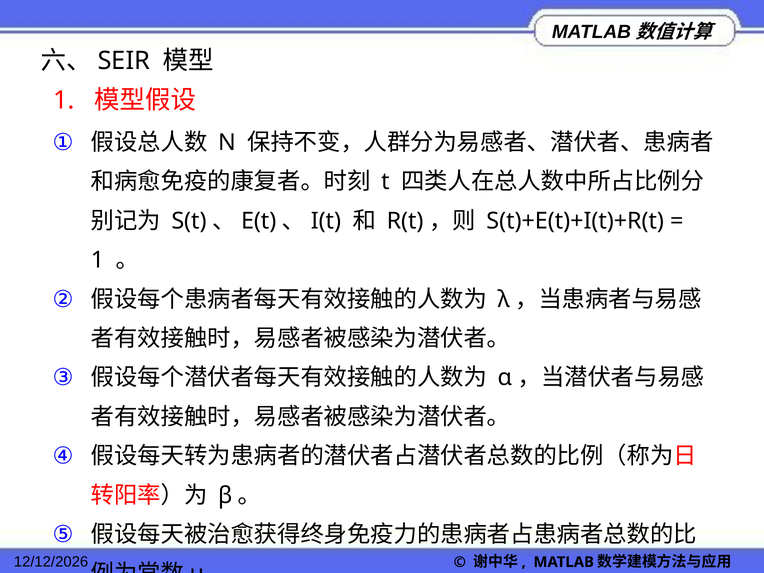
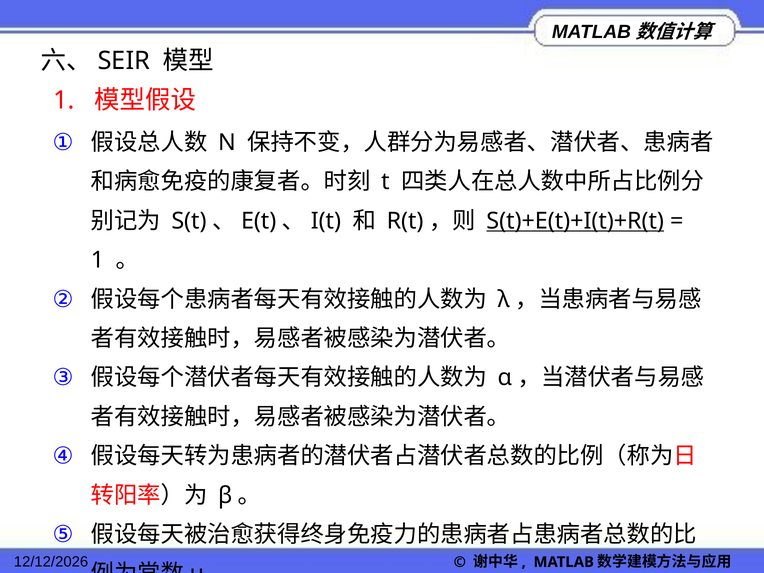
S(t)+E(t)+I(t)+R(t underline: none -> present
